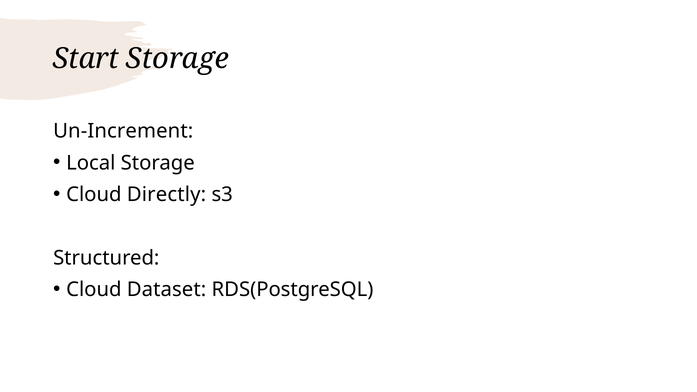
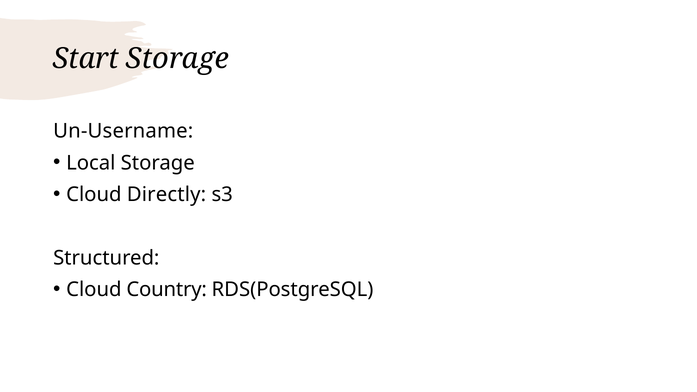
Un-Increment: Un-Increment -> Un-Username
Dataset: Dataset -> Country
